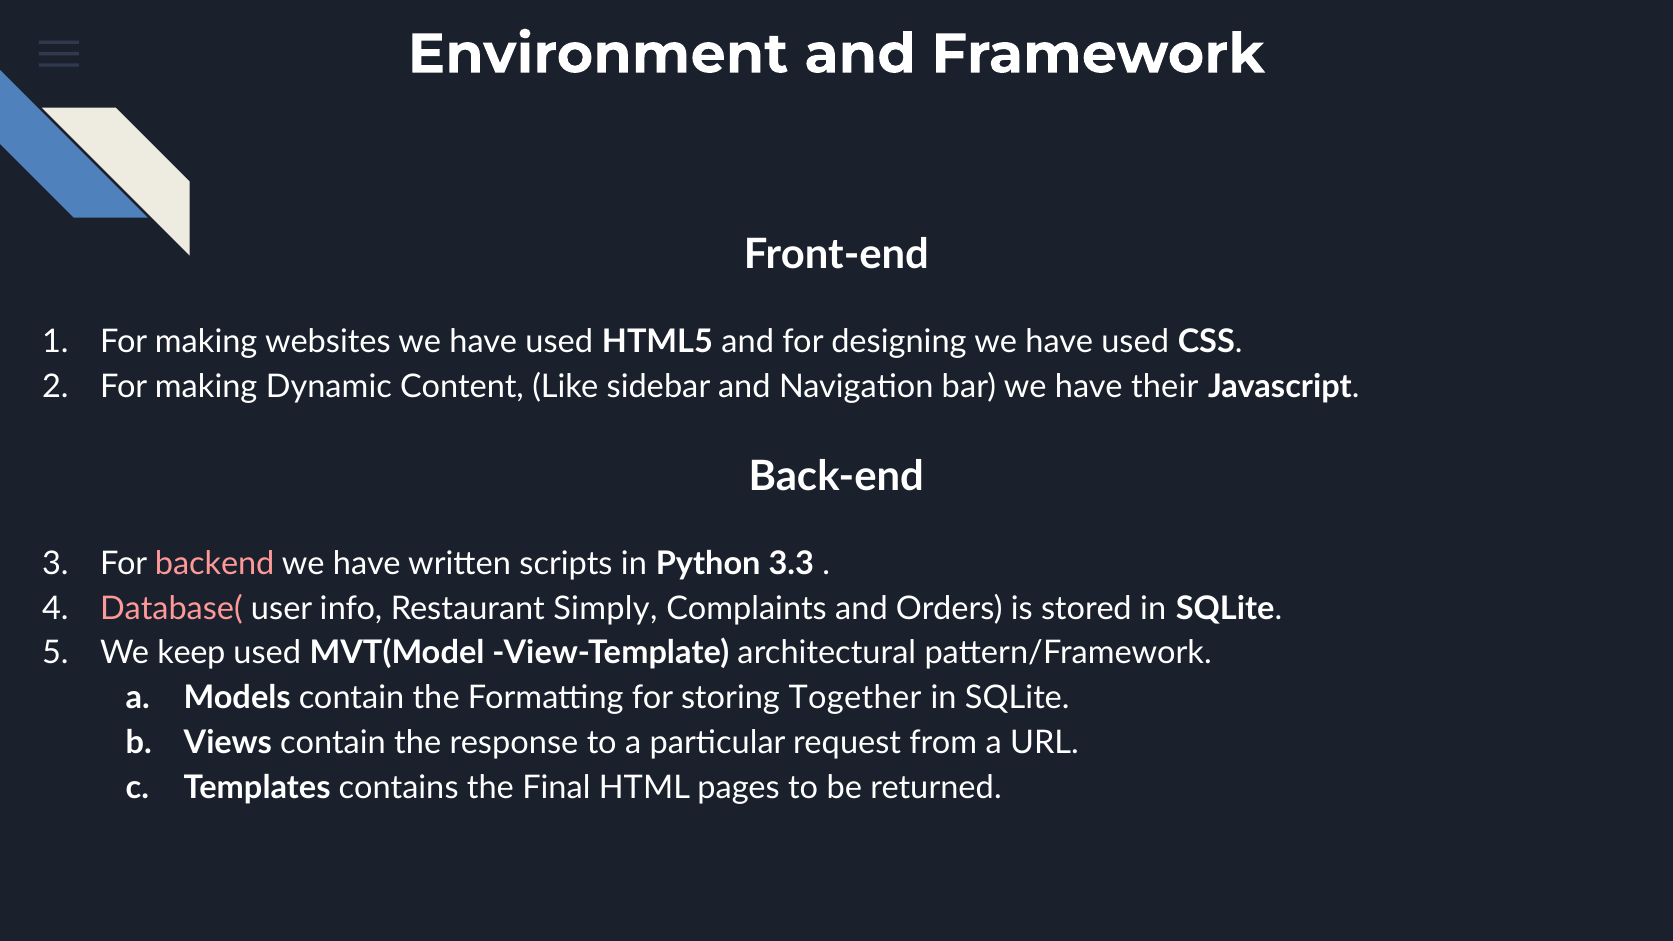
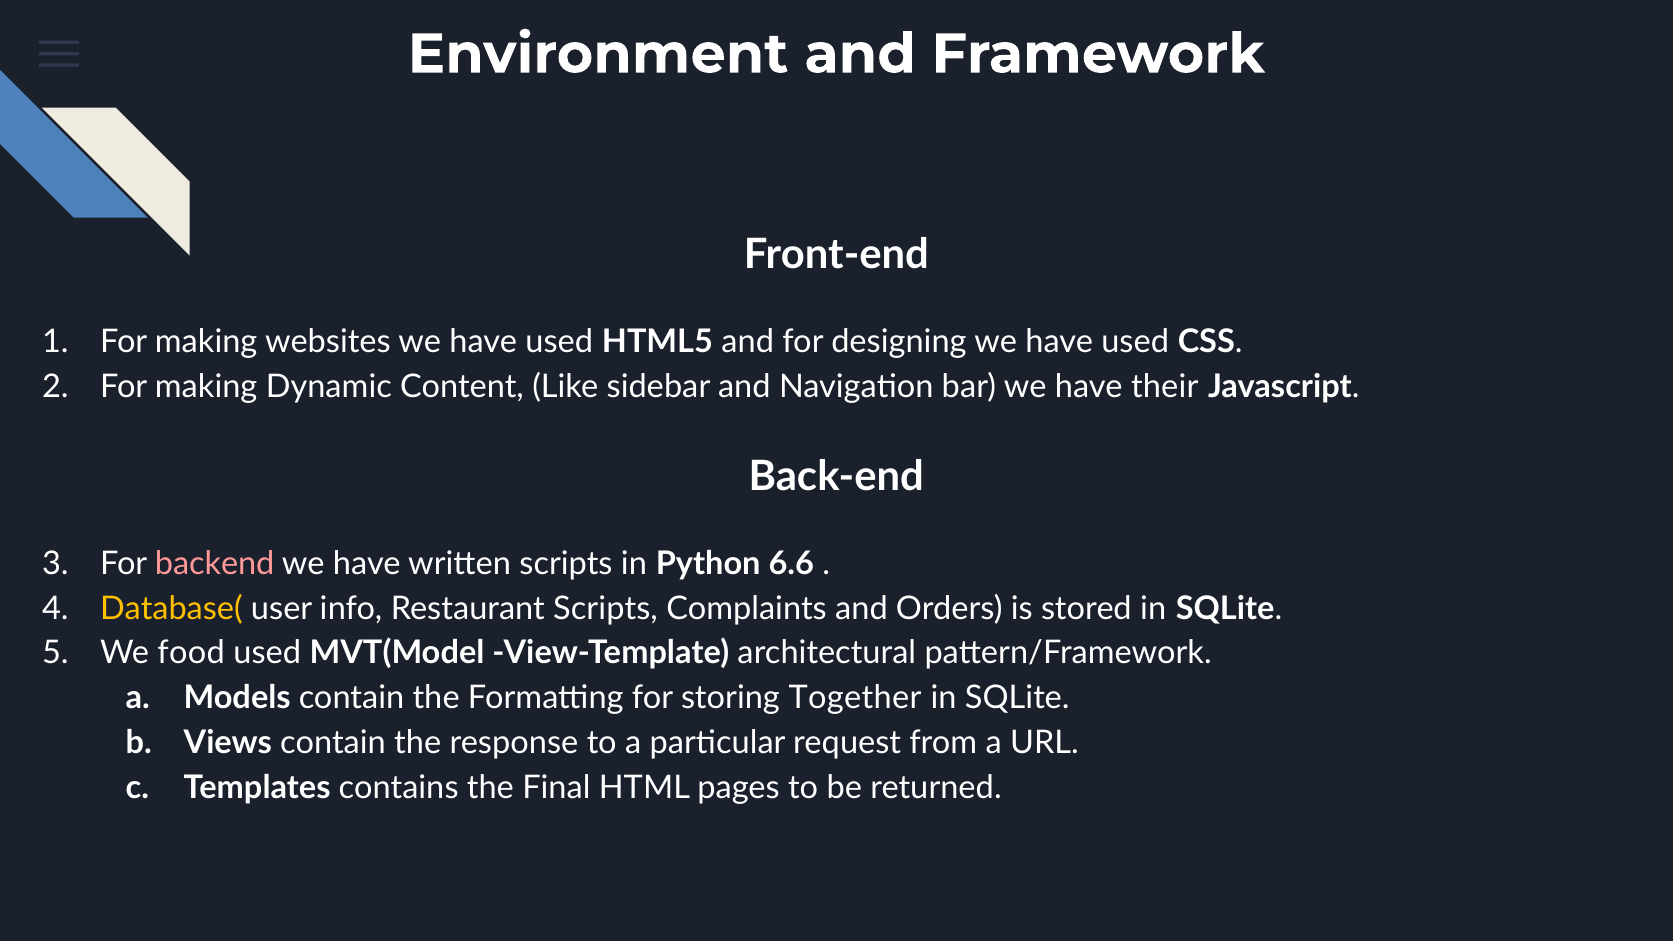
3.3: 3.3 -> 6.6
Database( colour: pink -> yellow
Restaurant Simply: Simply -> Scripts
keep: keep -> food
